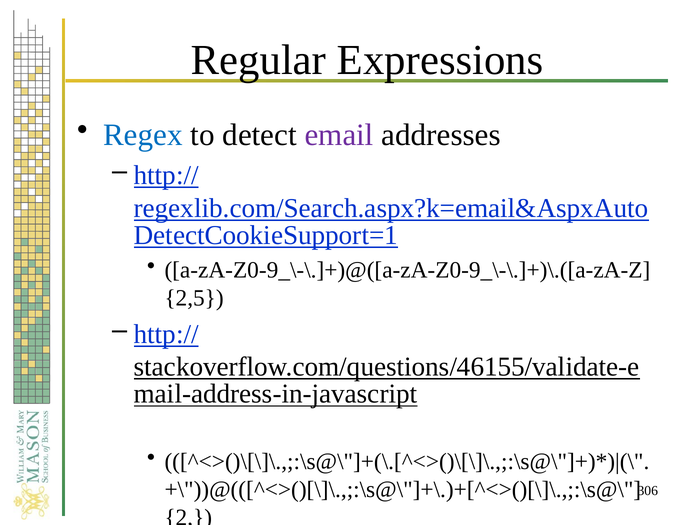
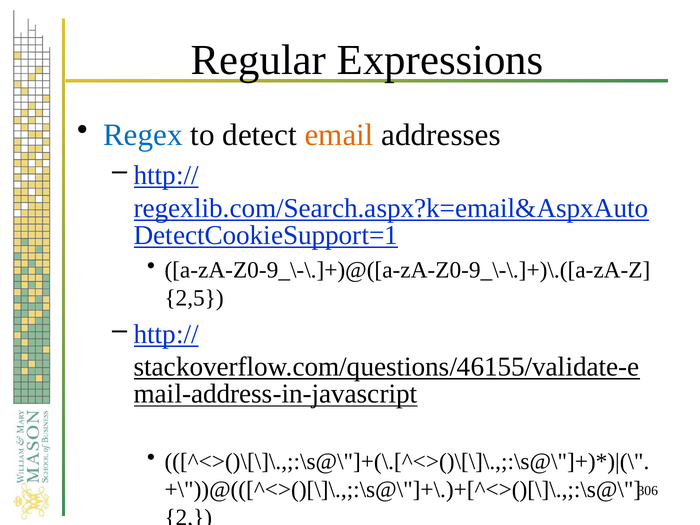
email colour: purple -> orange
